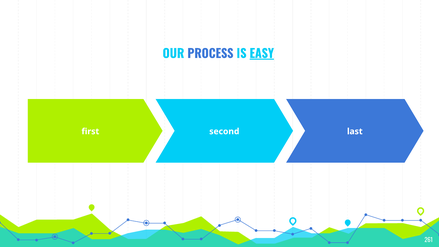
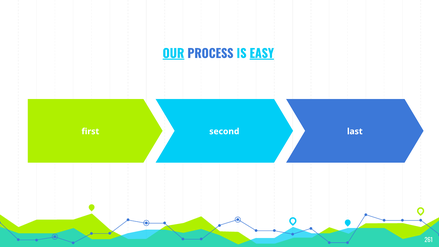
OUR underline: none -> present
